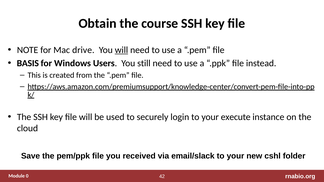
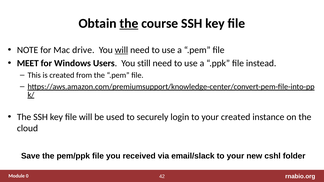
the at (129, 23) underline: none -> present
BASIS: BASIS -> MEET
your execute: execute -> created
